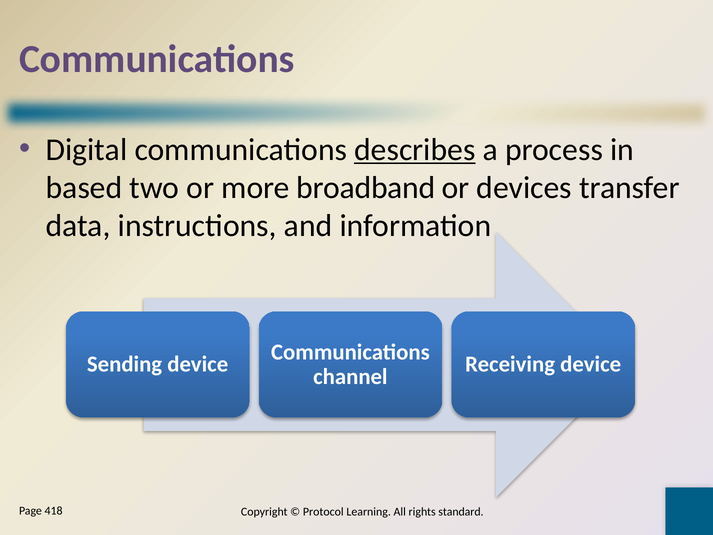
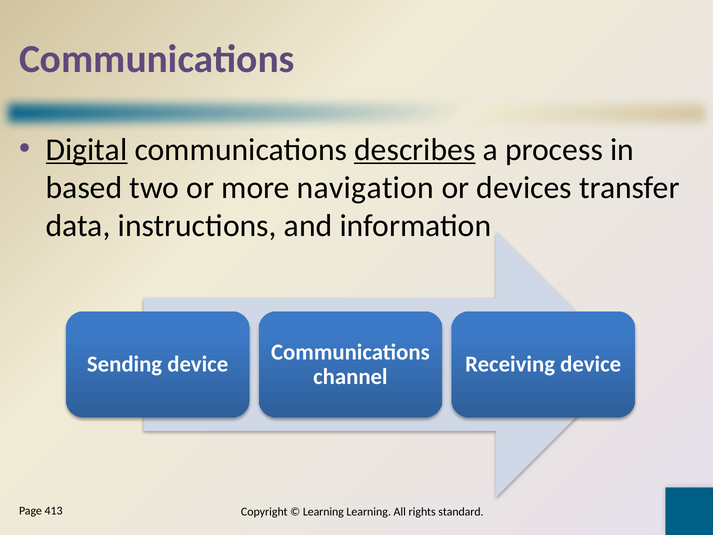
Digital underline: none -> present
broadband: broadband -> navigation
418: 418 -> 413
Protocol at (323, 512): Protocol -> Learning
